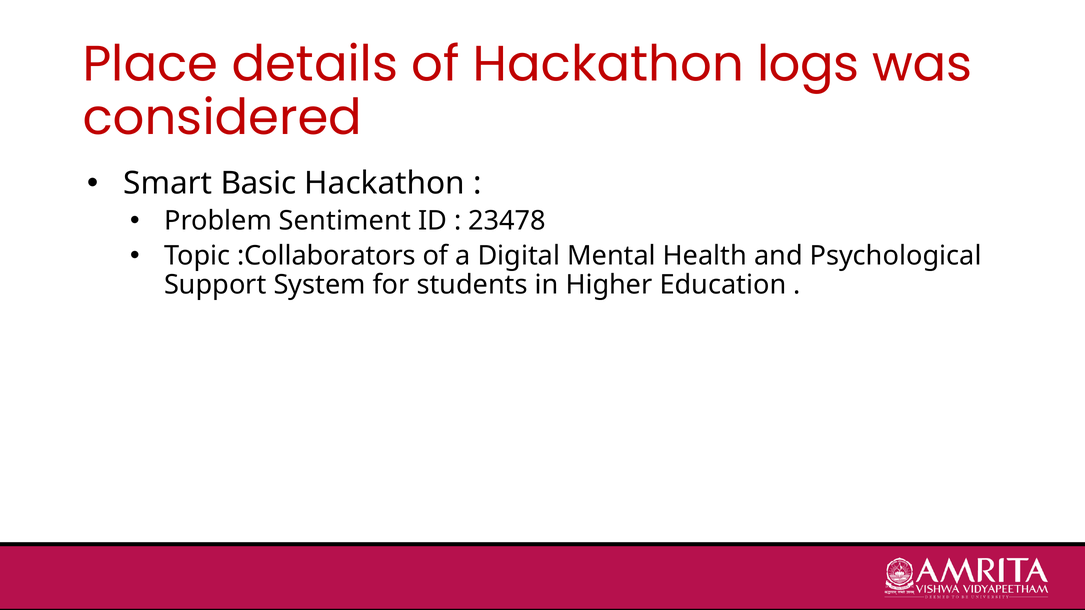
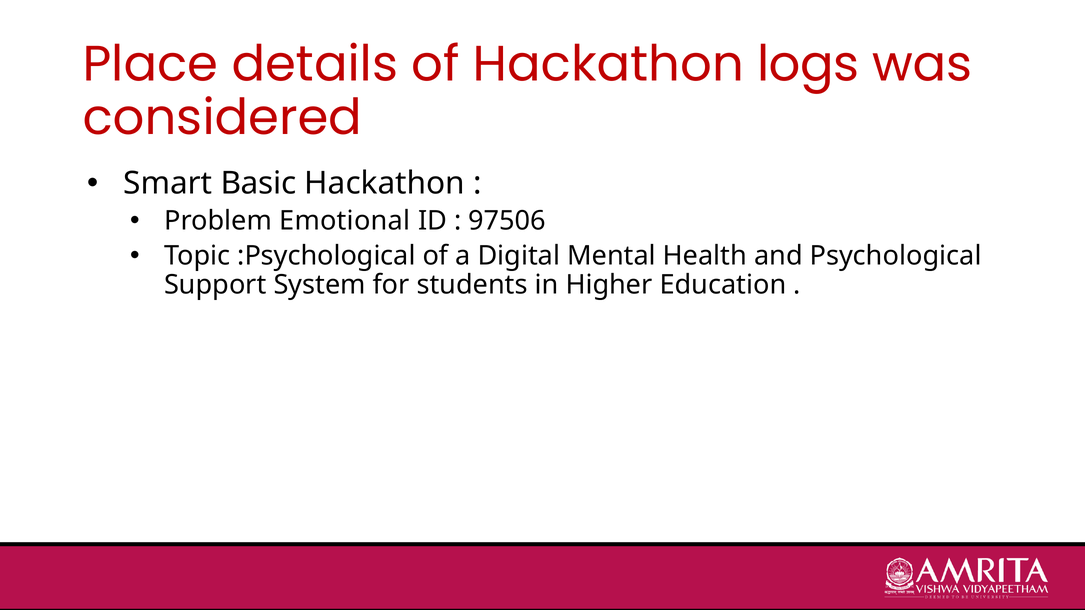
Sentiment: Sentiment -> Emotional
23478: 23478 -> 97506
:Collaborators: :Collaborators -> :Psychological
